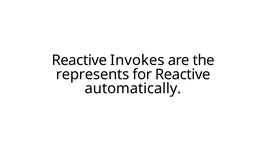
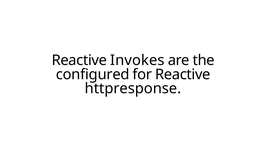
represents: represents -> configured
automatically: automatically -> httpresponse
